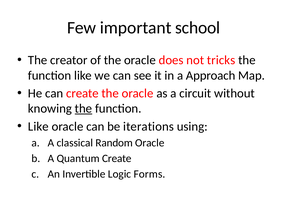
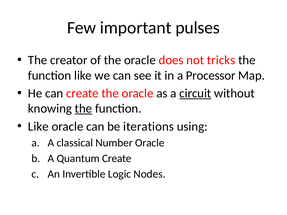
school: school -> pulses
Approach: Approach -> Processor
circuit underline: none -> present
Random: Random -> Number
Forms: Forms -> Nodes
